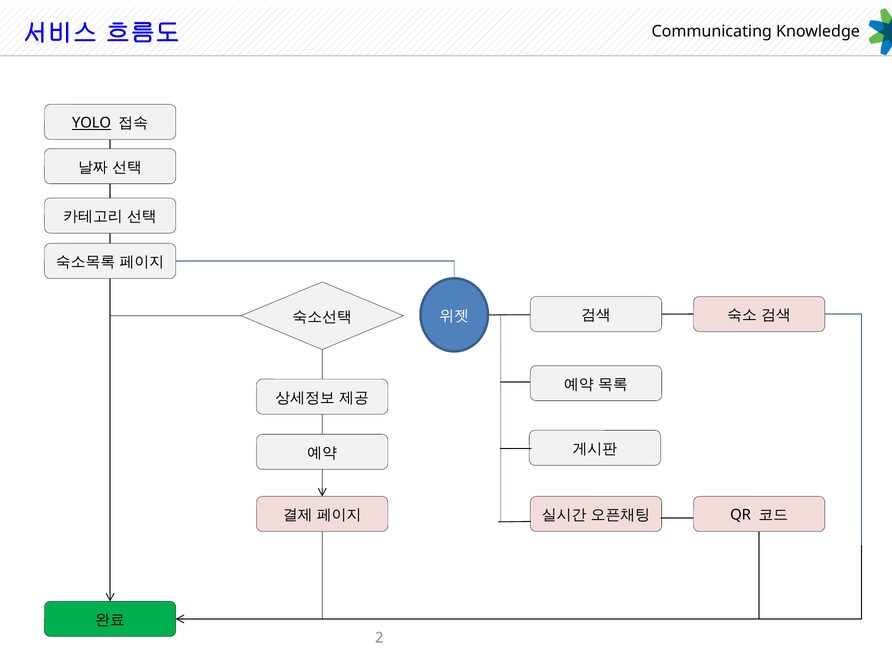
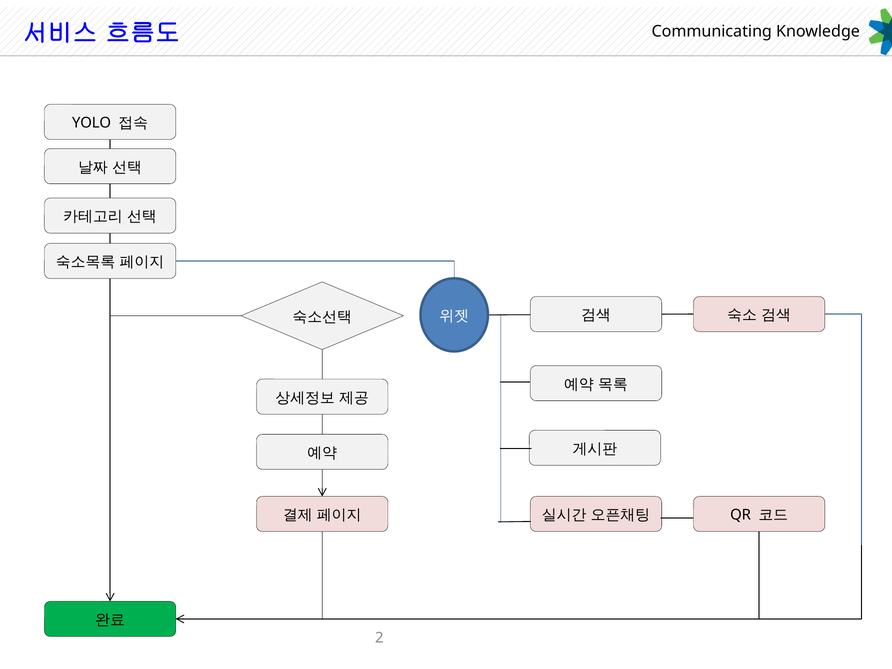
YOLO underline: present -> none
